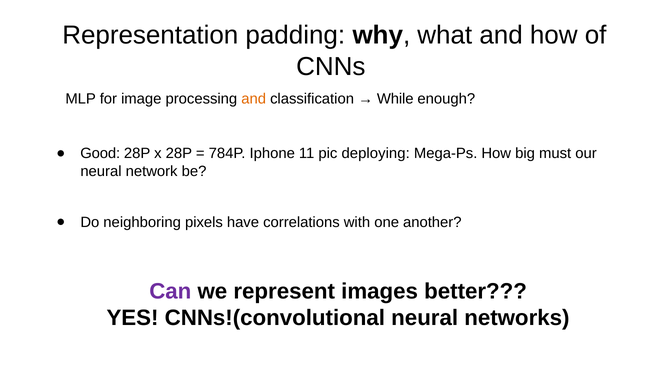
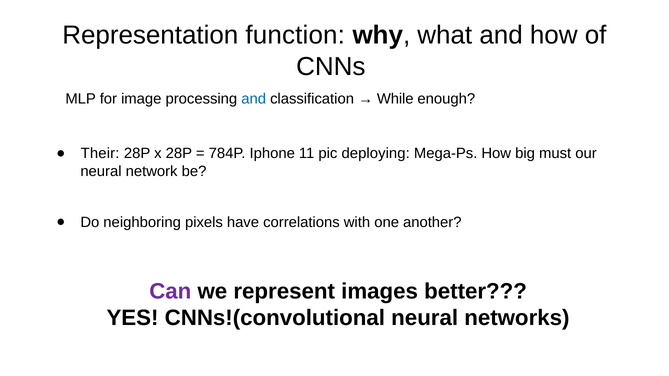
padding: padding -> function
and at (254, 99) colour: orange -> blue
Good: Good -> Their
